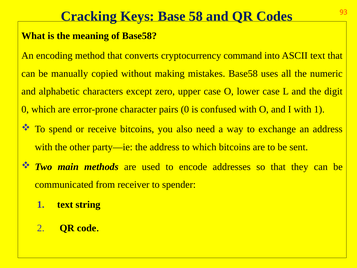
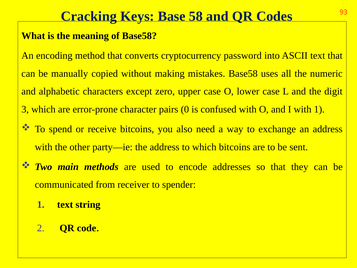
command: command -> password
0 at (25, 109): 0 -> 3
